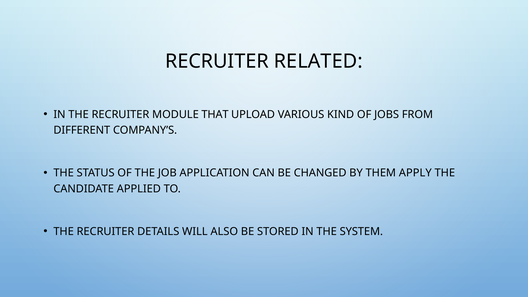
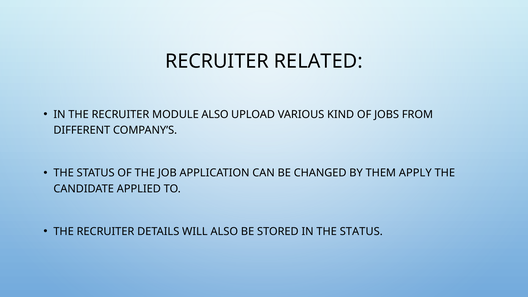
MODULE THAT: THAT -> ALSO
IN THE SYSTEM: SYSTEM -> STATUS
